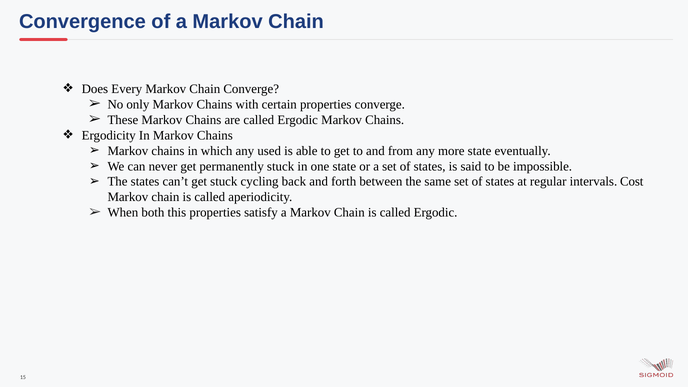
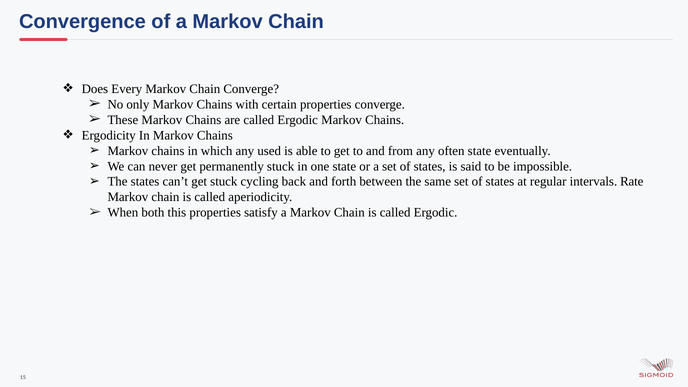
more: more -> often
Cost: Cost -> Rate
